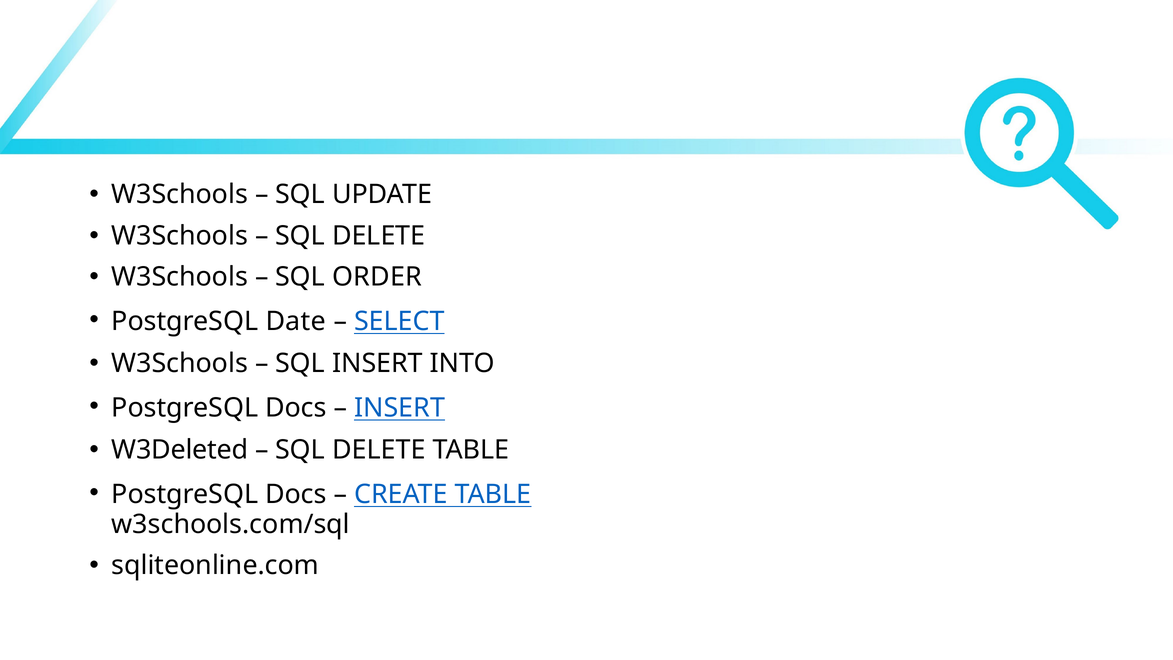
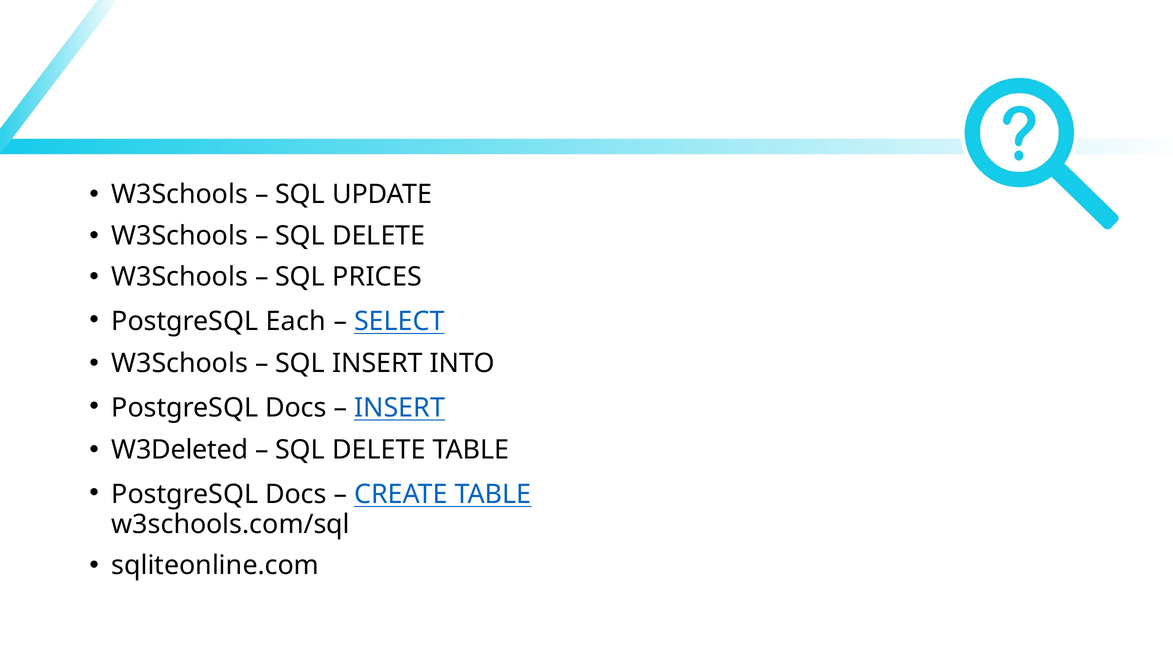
ORDER: ORDER -> PRICES
Date: Date -> Each
